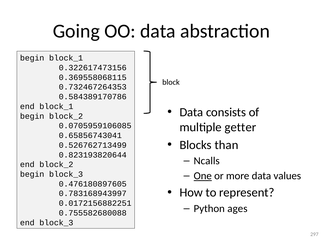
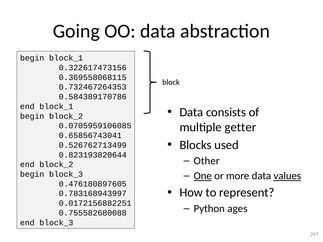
than: than -> used
Ncalls: Ncalls -> Other
values underline: none -> present
